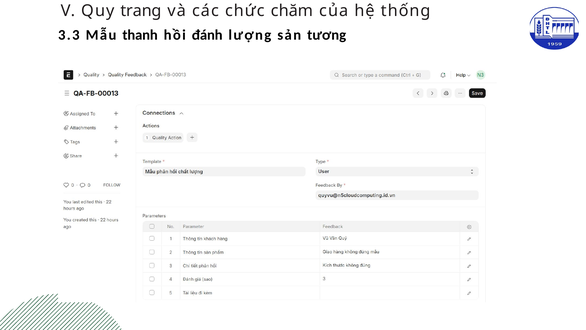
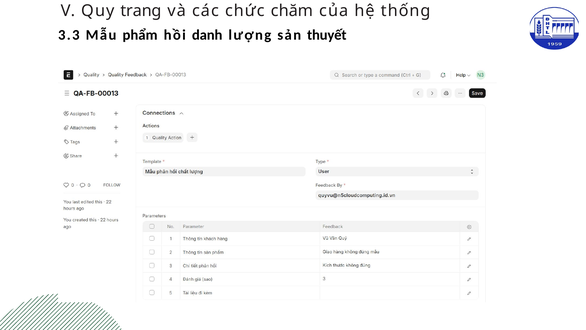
thanh: thanh -> phẩm
đánh: đánh -> danh
tương: tương -> thuyết
